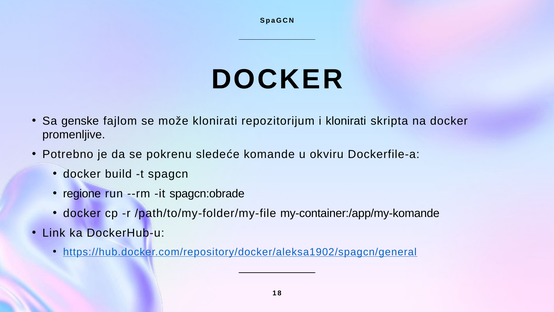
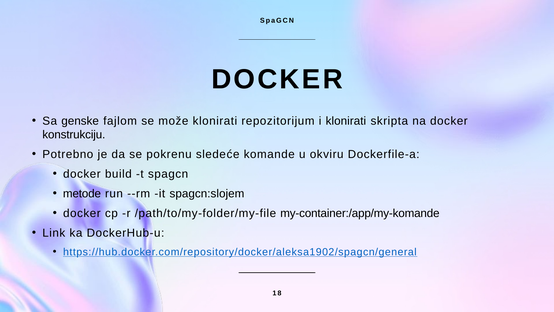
promenljive: promenljive -> konstrukciju
regione: regione -> metode
spagcn:obrade: spagcn:obrade -> spagcn:slojem
